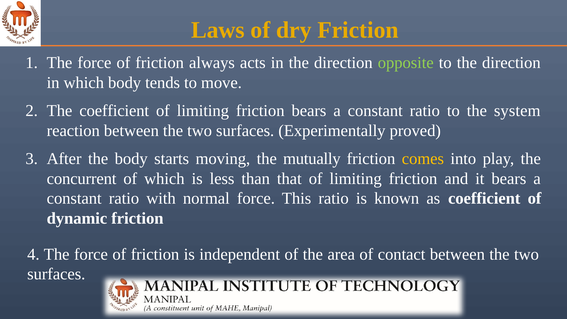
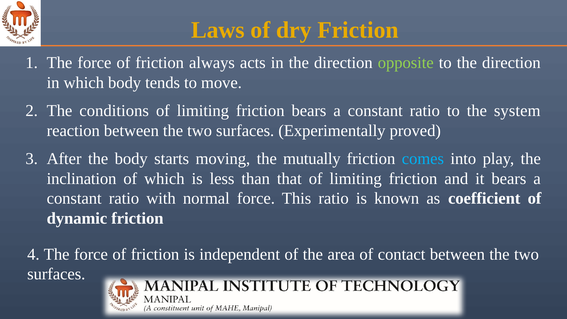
The coefficient: coefficient -> conditions
comes colour: yellow -> light blue
concurrent: concurrent -> inclination
